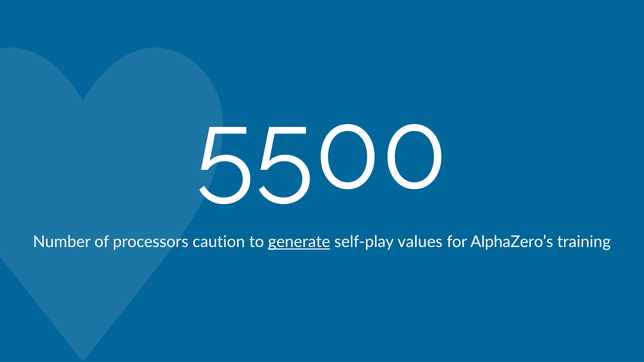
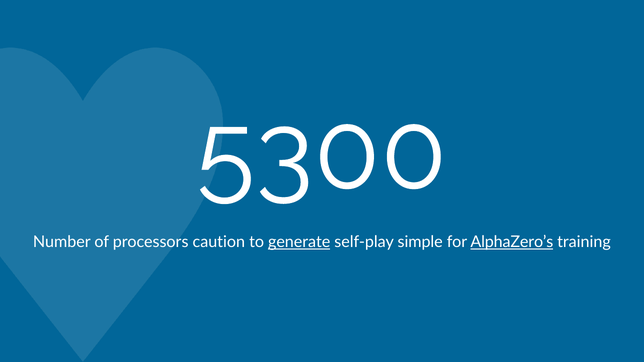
5500: 5500 -> 5300
values: values -> simple
AlphaZero’s underline: none -> present
